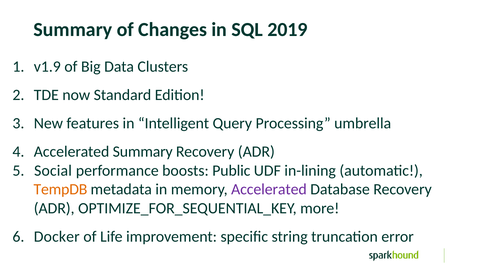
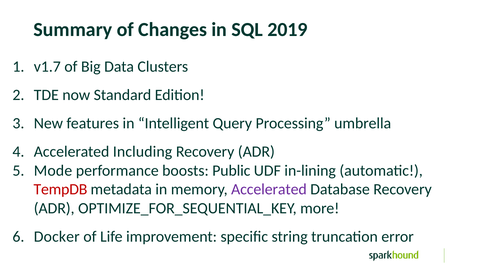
v1.9: v1.9 -> v1.7
Accelerated Summary: Summary -> Including
Social: Social -> Mode
TempDB colour: orange -> red
